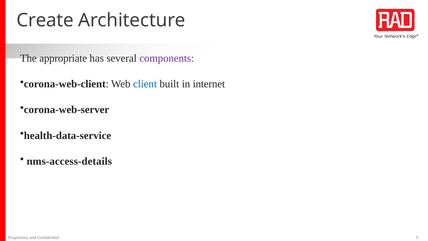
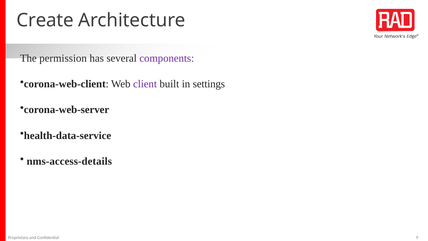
appropriate: appropriate -> permission
client colour: blue -> purple
internet: internet -> settings
